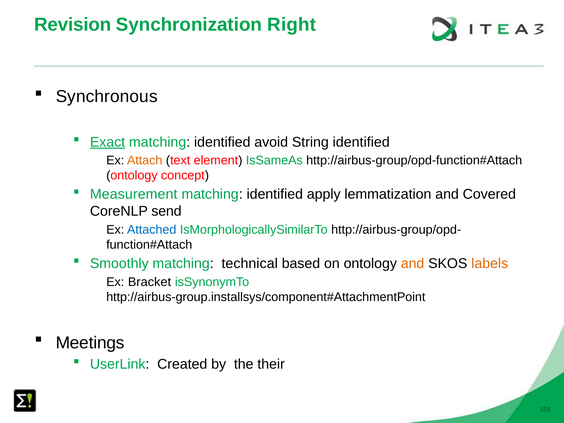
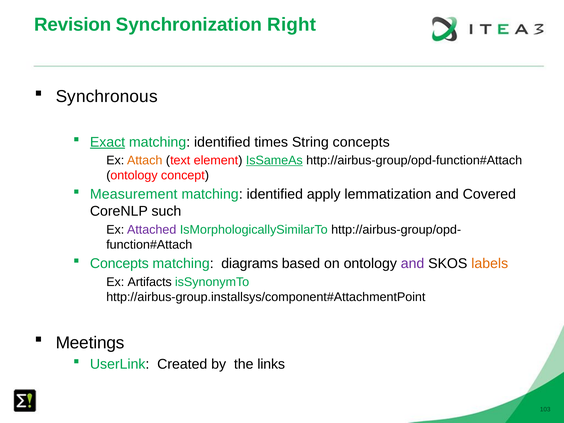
avoid: avoid -> times
String identified: identified -> concepts
IsSameAs underline: none -> present
send: send -> such
Attached colour: blue -> purple
Smoothly at (119, 264): Smoothly -> Concepts
technical: technical -> diagrams
and at (413, 264) colour: orange -> purple
Bracket: Bracket -> Artifacts
their: their -> links
